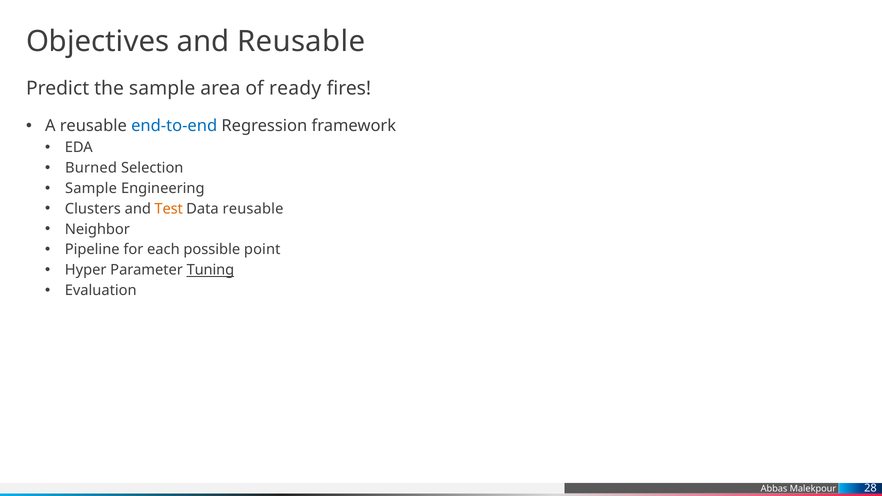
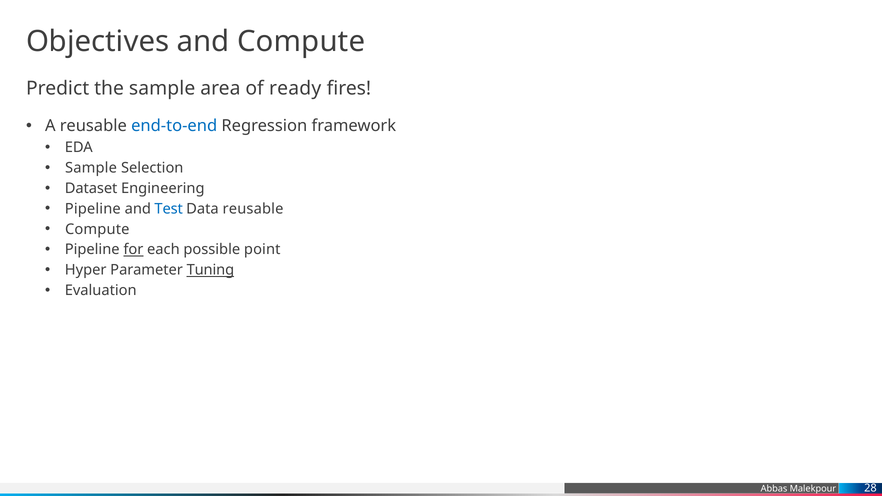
and Reusable: Reusable -> Compute
Burned at (91, 168): Burned -> Sample
Sample at (91, 188): Sample -> Dataset
Clusters at (93, 209): Clusters -> Pipeline
Test colour: orange -> blue
Neighbor at (97, 229): Neighbor -> Compute
for underline: none -> present
